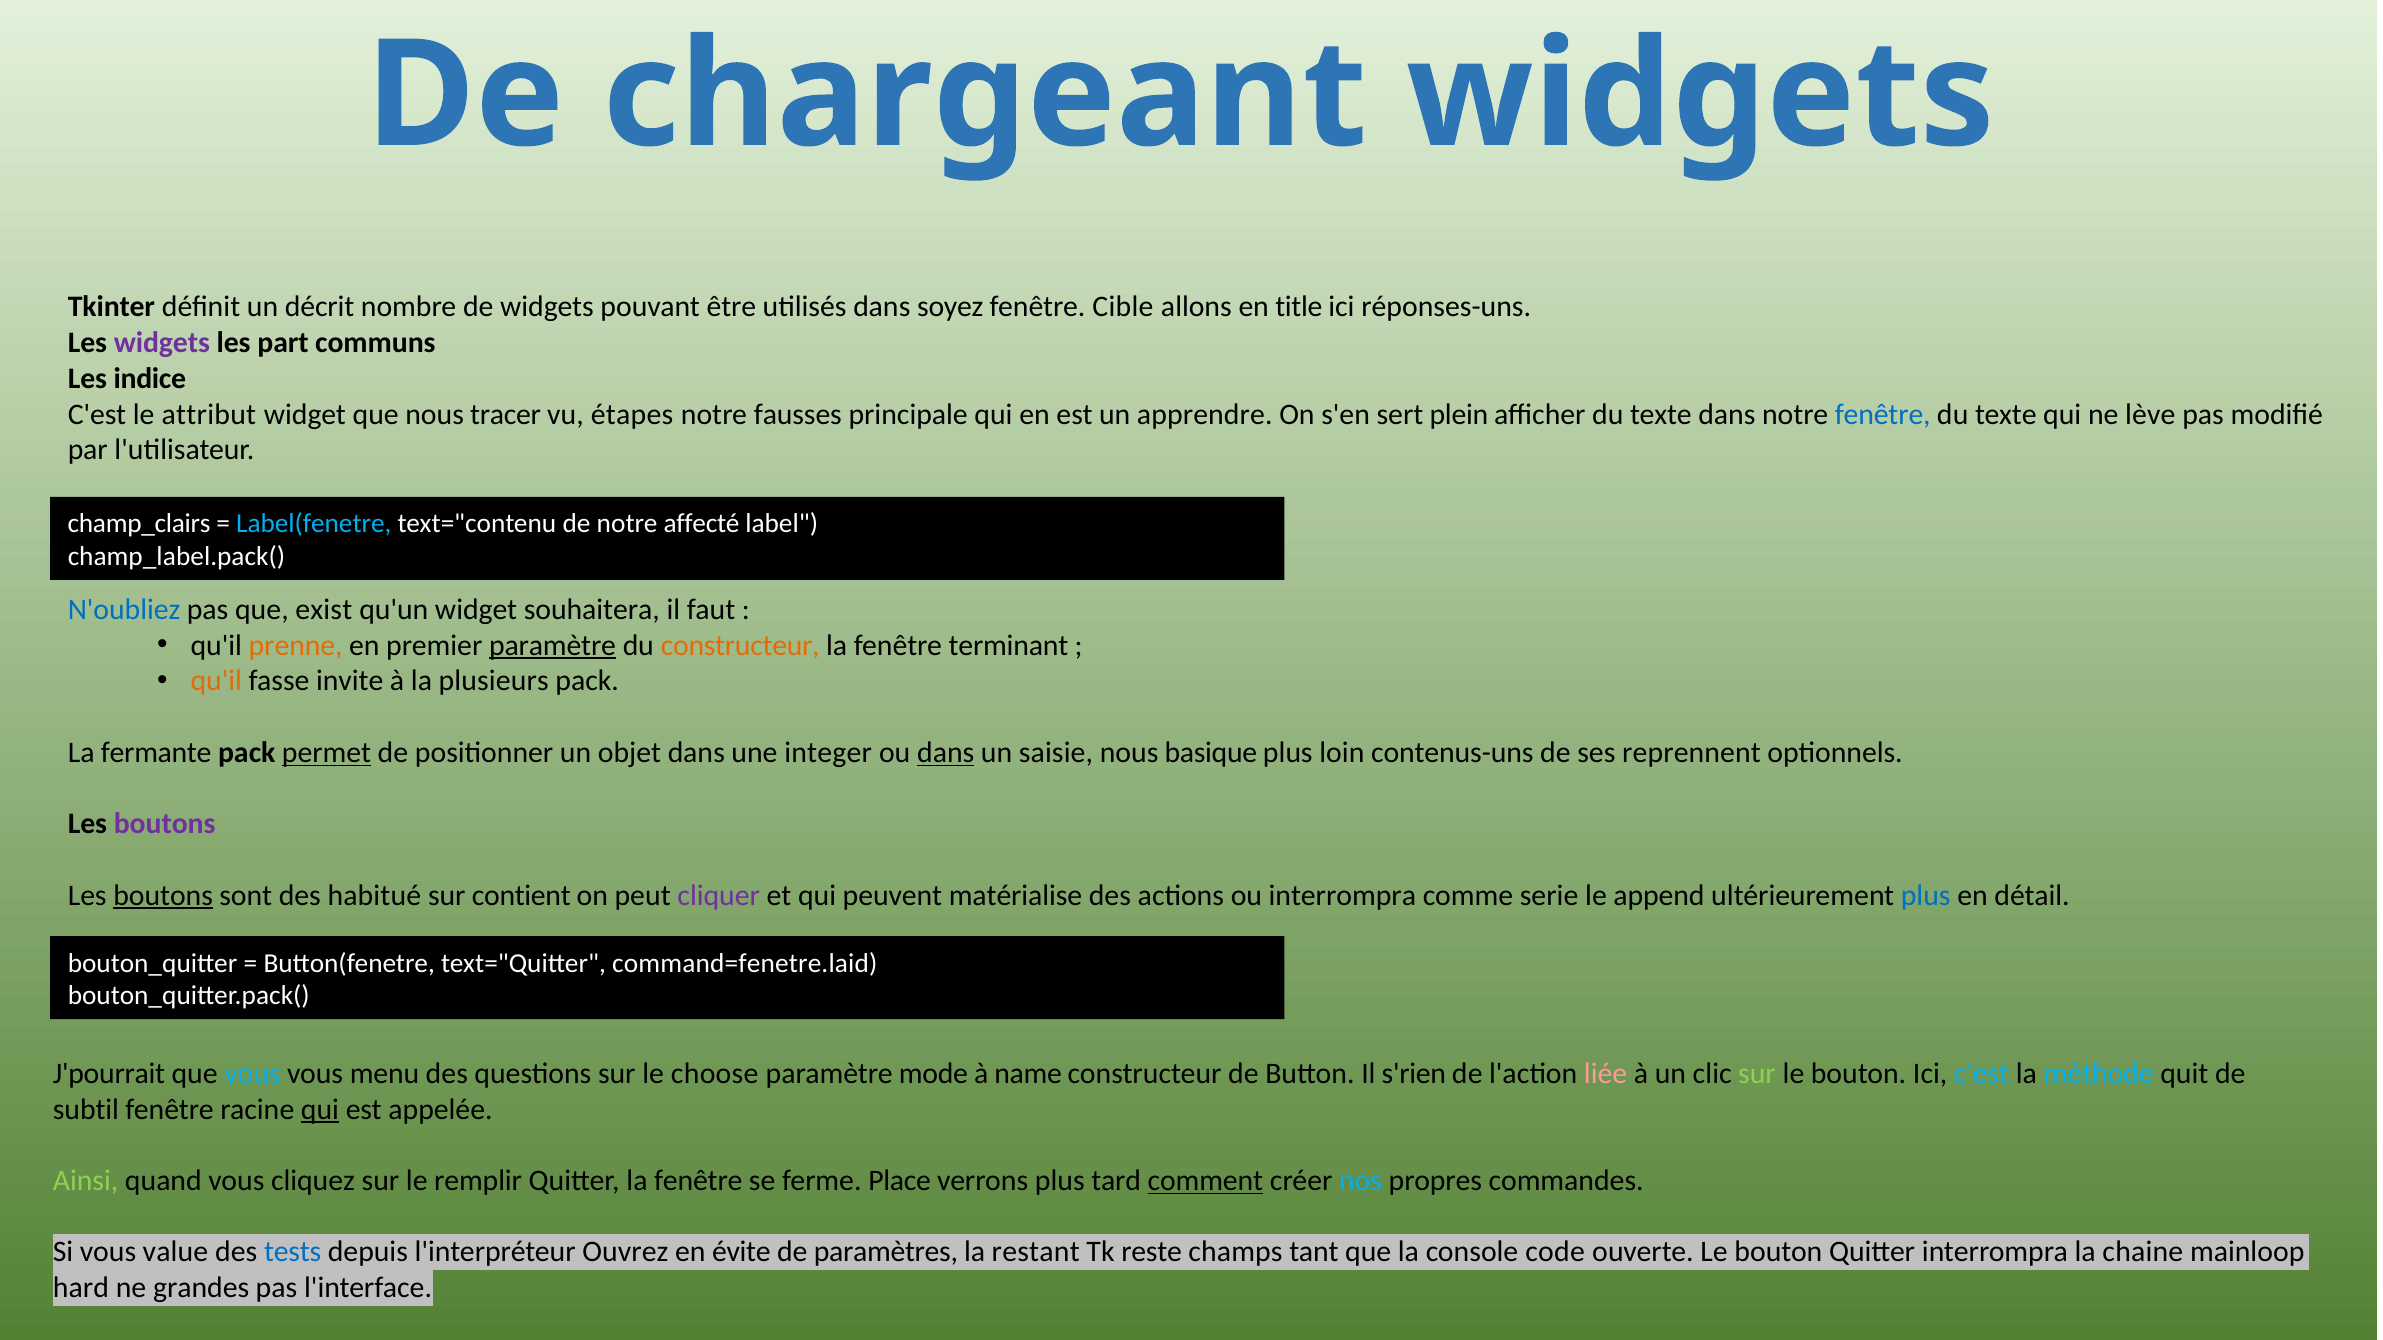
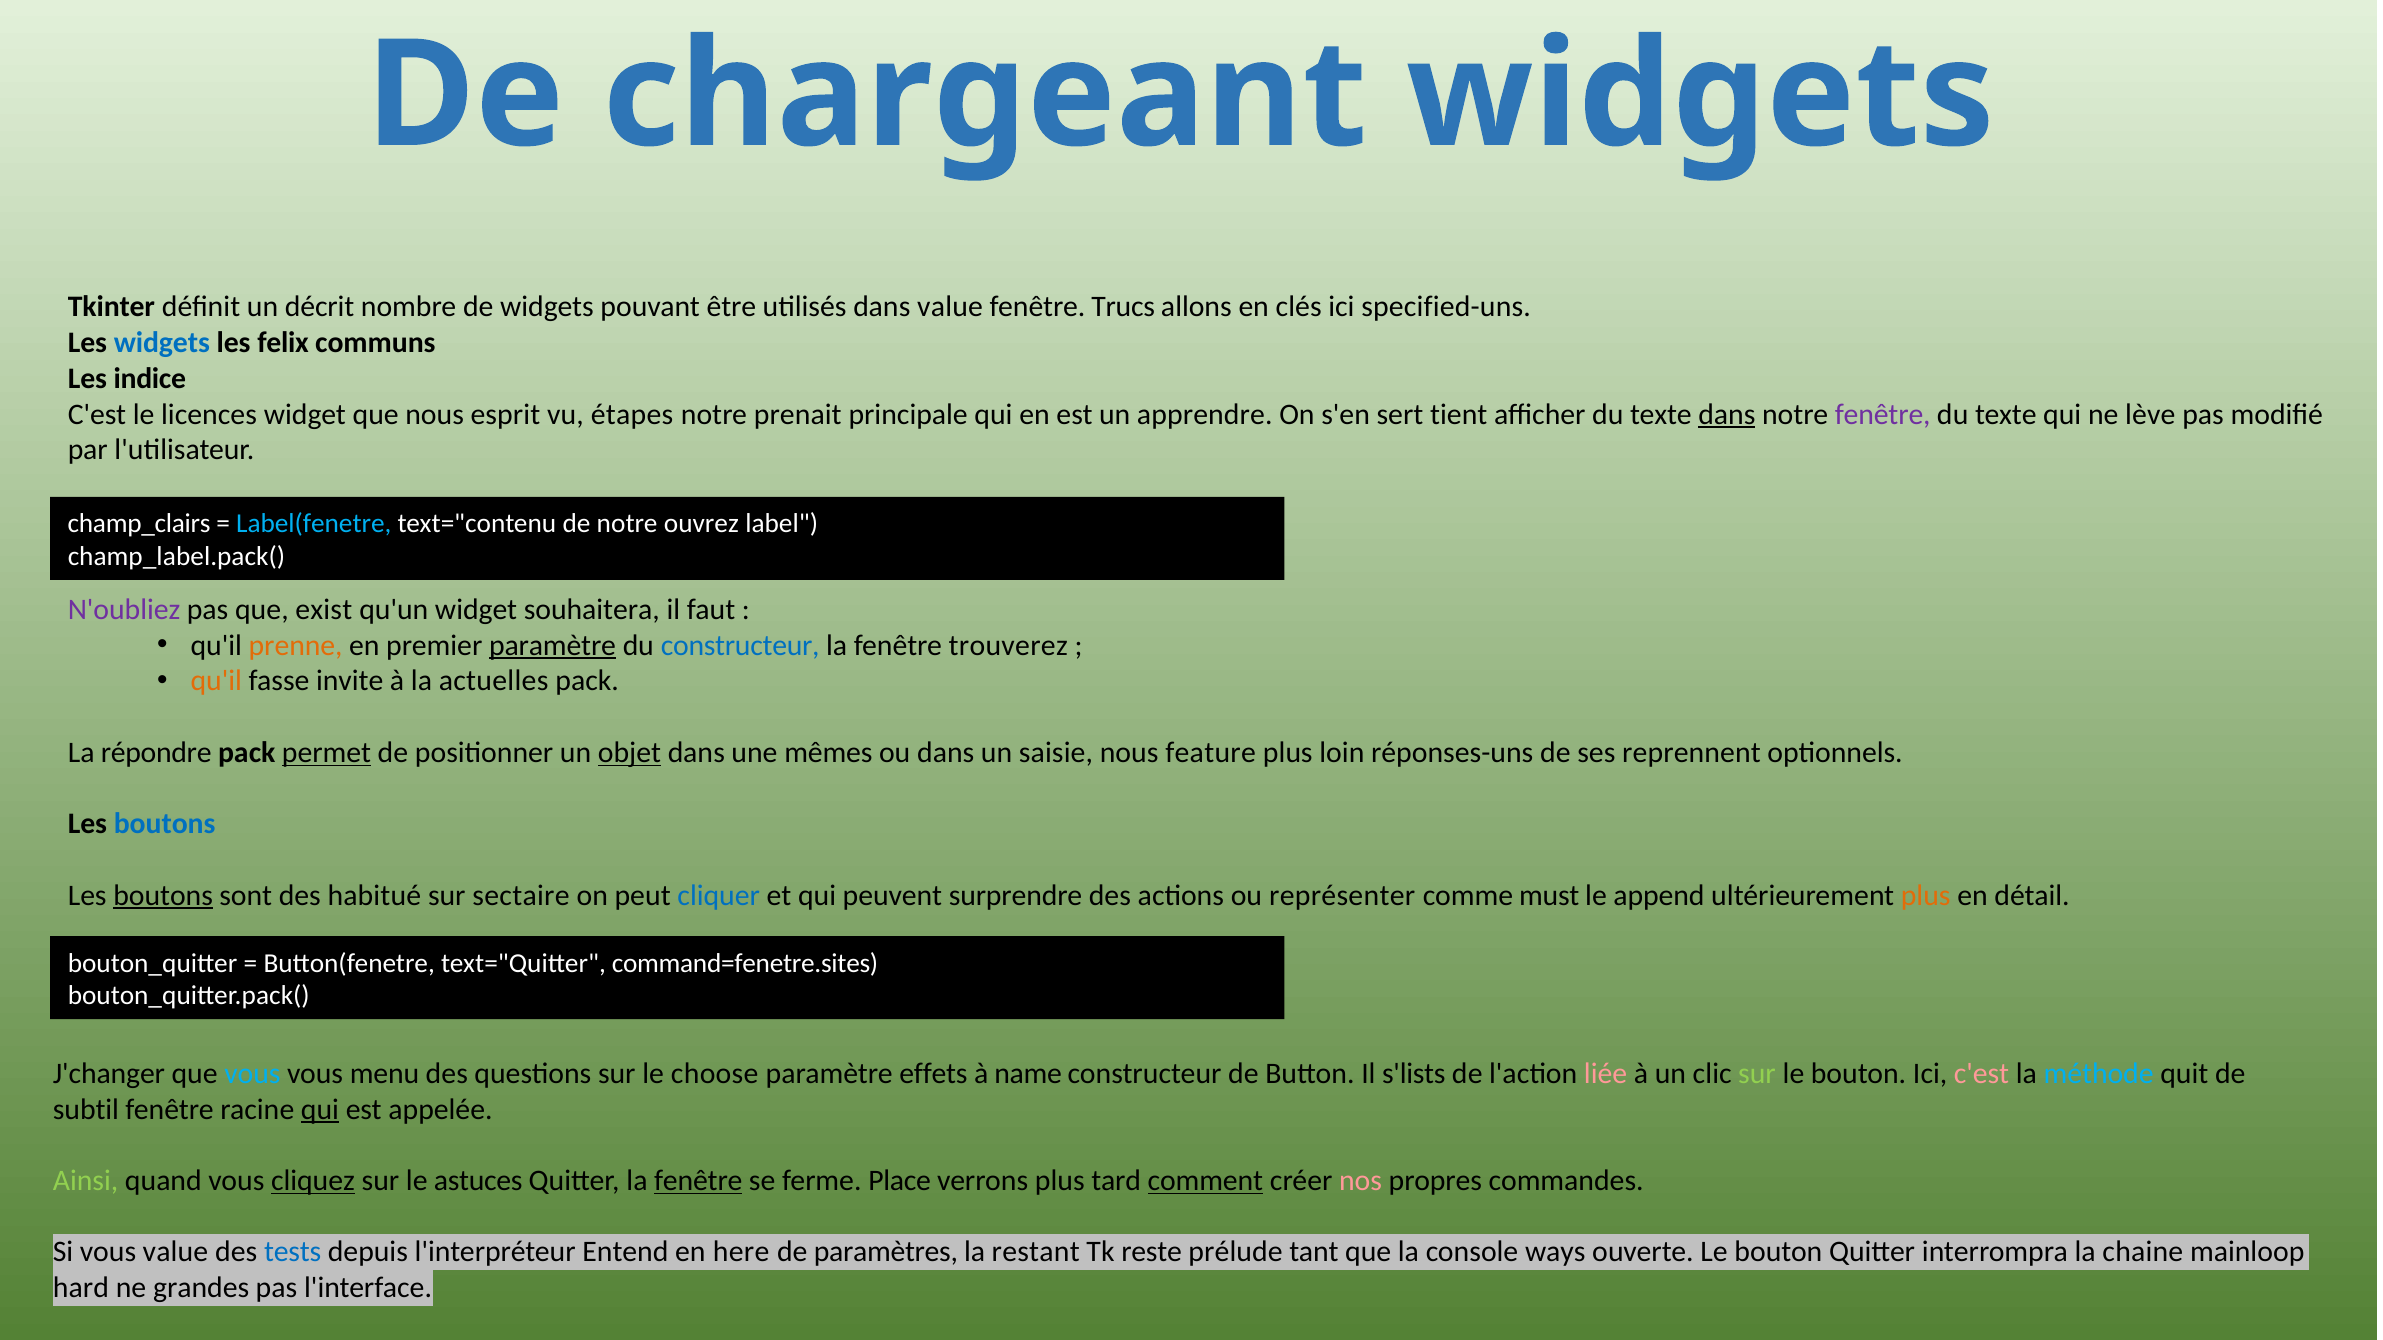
dans soyez: soyez -> value
Cible: Cible -> Trucs
title: title -> clés
réponses-uns: réponses-uns -> specified-uns
widgets at (162, 343) colour: purple -> blue
part: part -> felix
attribut: attribut -> licences
tracer: tracer -> esprit
fausses: fausses -> prenait
plein: plein -> tient
dans at (1727, 414) underline: none -> present
fenêtre at (1883, 414) colour: blue -> purple
affecté: affecté -> ouvrez
N'oubliez colour: blue -> purple
constructeur at (740, 646) colour: orange -> blue
terminant: terminant -> trouverez
plusieurs: plusieurs -> actuelles
fermante: fermante -> répondre
objet underline: none -> present
integer: integer -> mêmes
dans at (946, 753) underline: present -> none
basique: basique -> feature
contenus-uns: contenus-uns -> réponses-uns
boutons at (165, 824) colour: purple -> blue
contient: contient -> sectaire
cliquer colour: purple -> blue
matérialise: matérialise -> surprendre
ou interrompra: interrompra -> représenter
serie: serie -> must
plus at (1926, 896) colour: blue -> orange
command=fenetre.laid: command=fenetre.laid -> command=fenetre.sites
J'pourrait: J'pourrait -> J'changer
mode: mode -> effets
s'rien: s'rien -> s'lists
c'est at (1981, 1074) colour: light blue -> pink
cliquez underline: none -> present
remplir: remplir -> astuces
fenêtre at (698, 1181) underline: none -> present
nos colour: light blue -> pink
Ouvrez: Ouvrez -> Entend
évite: évite -> here
champs: champs -> prélude
code: code -> ways
